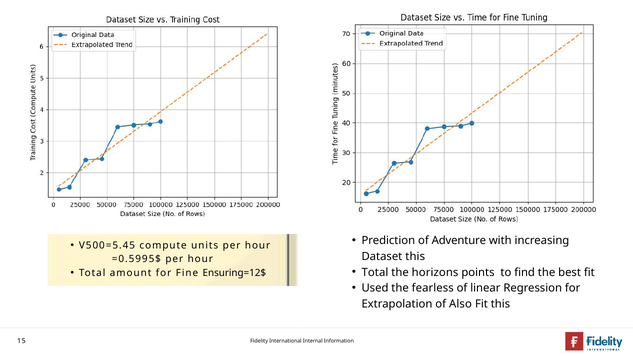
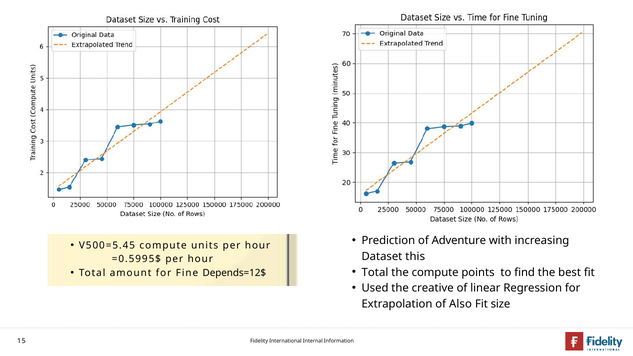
the horizons: horizons -> compute
Ensuring=12$: Ensuring=12$ -> Depends=12$
fearless: fearless -> creative
Fit this: this -> size
